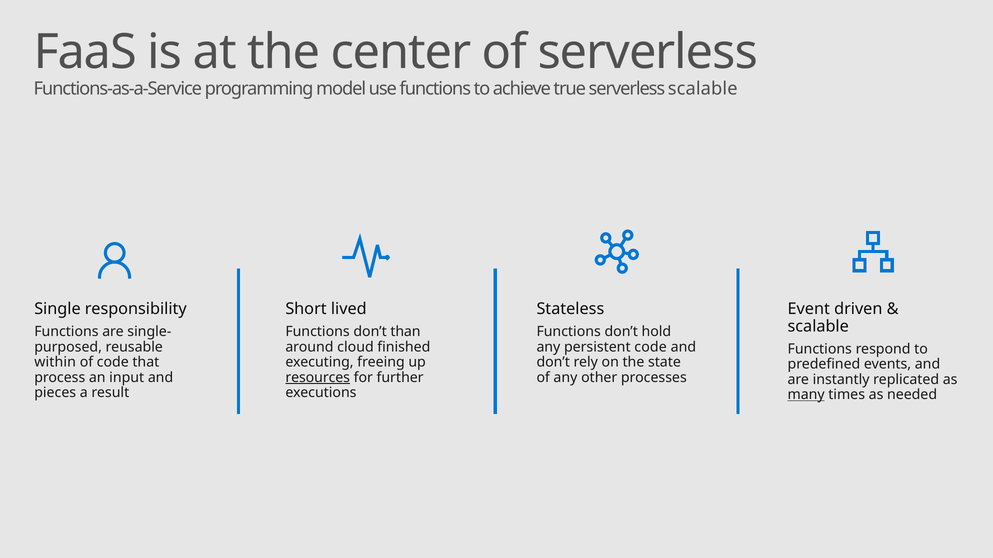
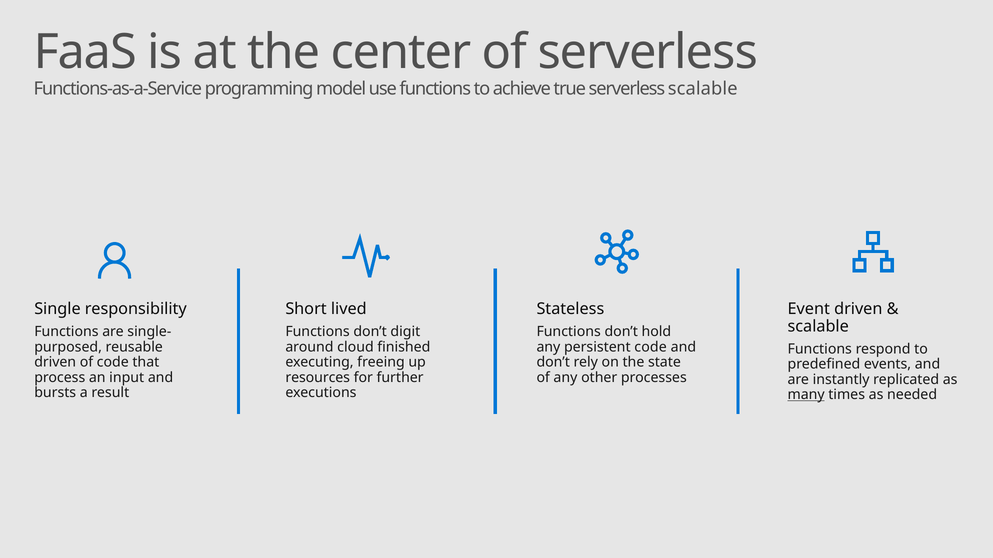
than: than -> digit
within at (55, 363): within -> driven
resources underline: present -> none
pieces: pieces -> bursts
